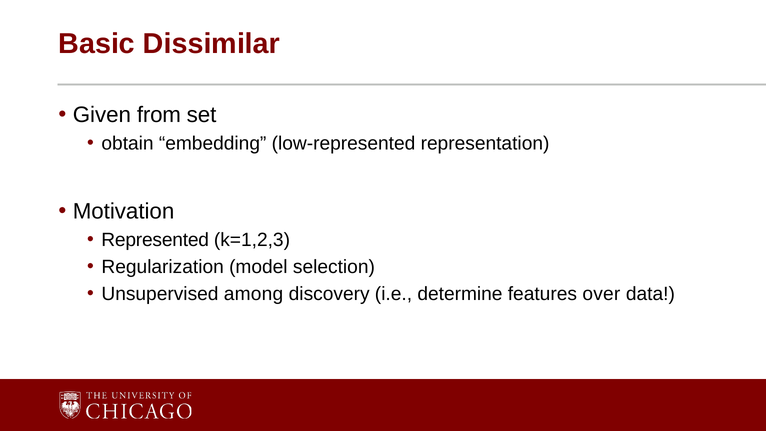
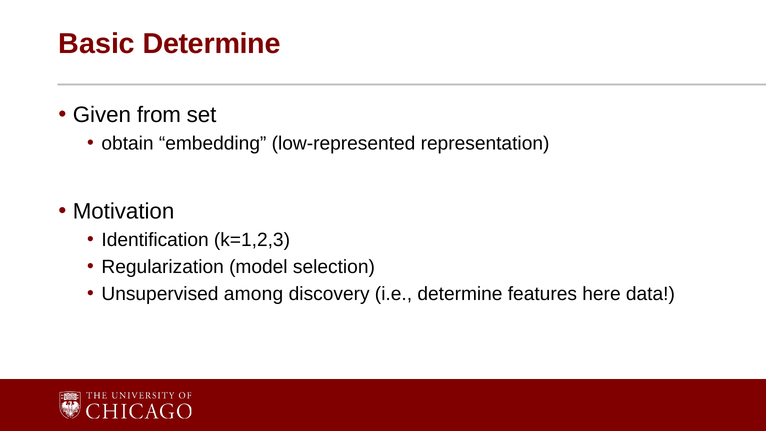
Basic Dissimilar: Dissimilar -> Determine
Represented: Represented -> Identification
over: over -> here
